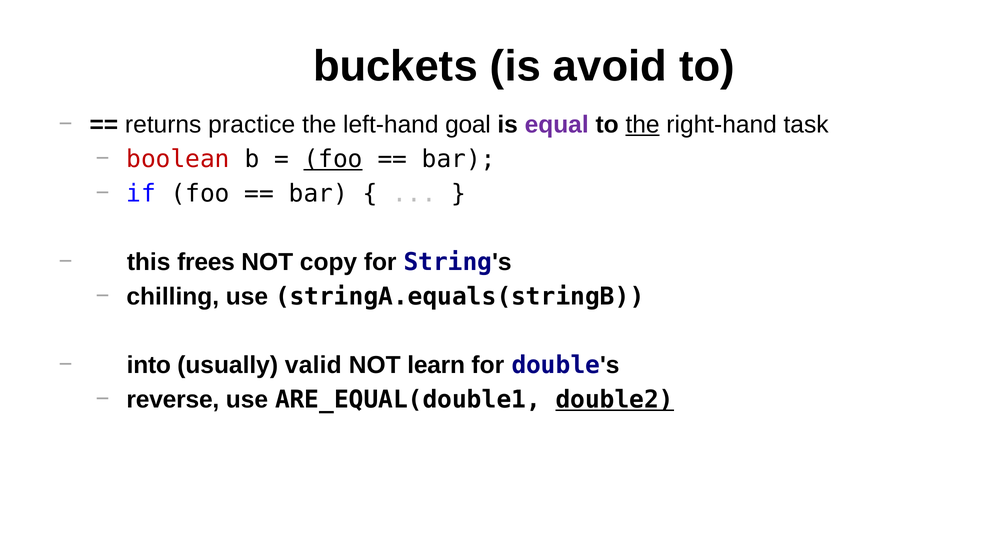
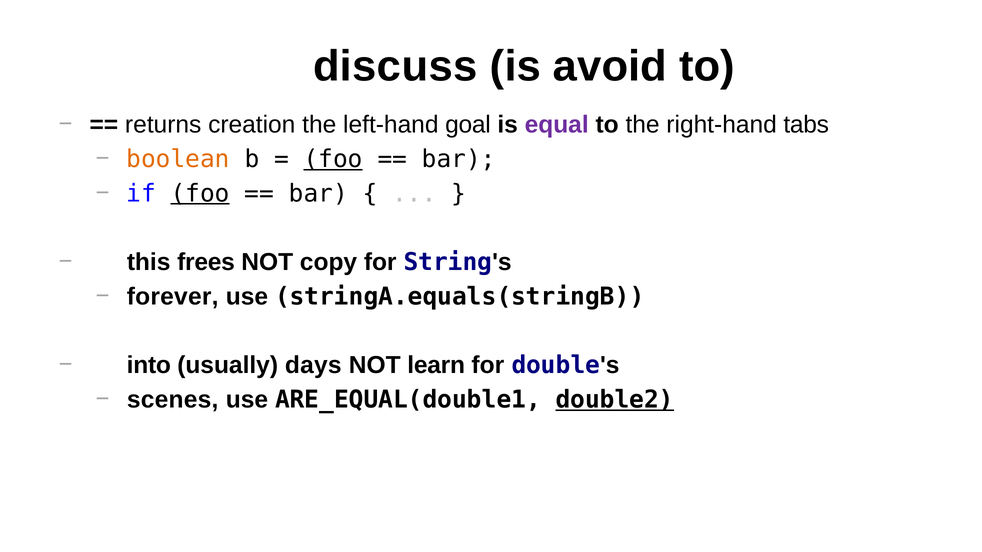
buckets: buckets -> discuss
practice: practice -> creation
the at (643, 125) underline: present -> none
task: task -> tabs
boolean colour: red -> orange
foo at (200, 194) underline: none -> present
chilling: chilling -> forever
valid: valid -> days
reverse: reverse -> scenes
